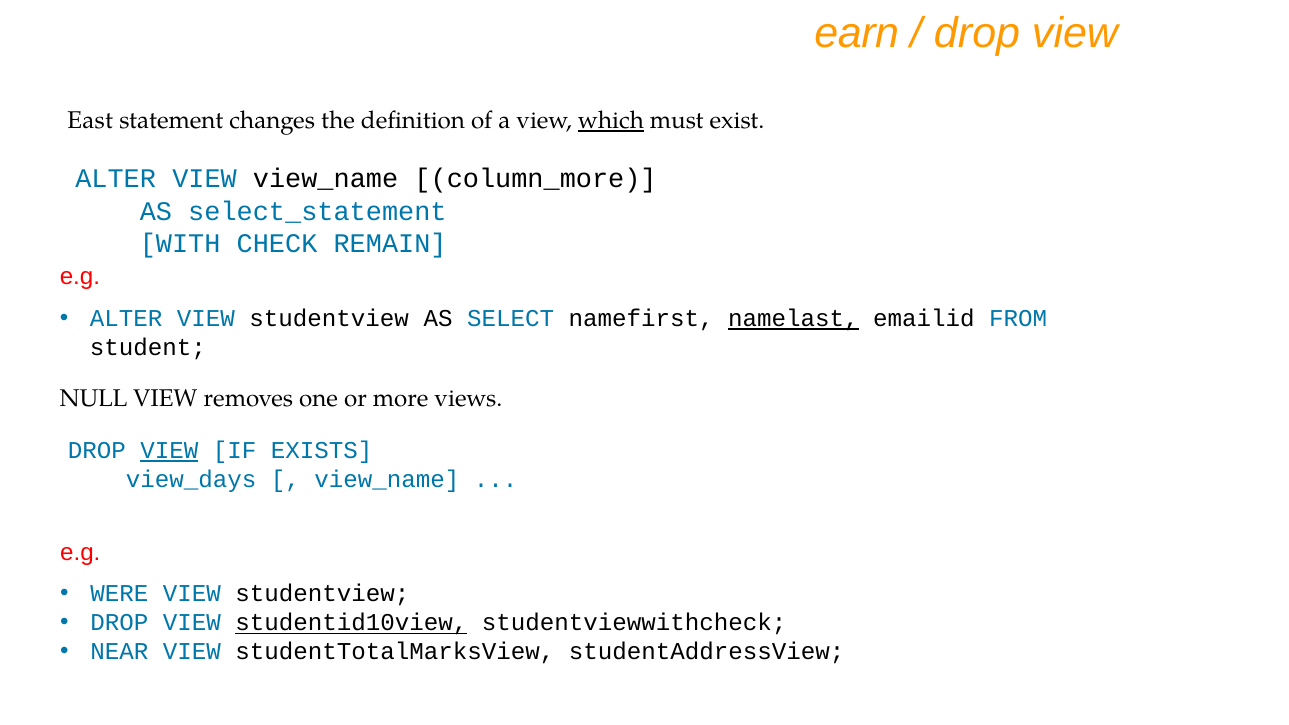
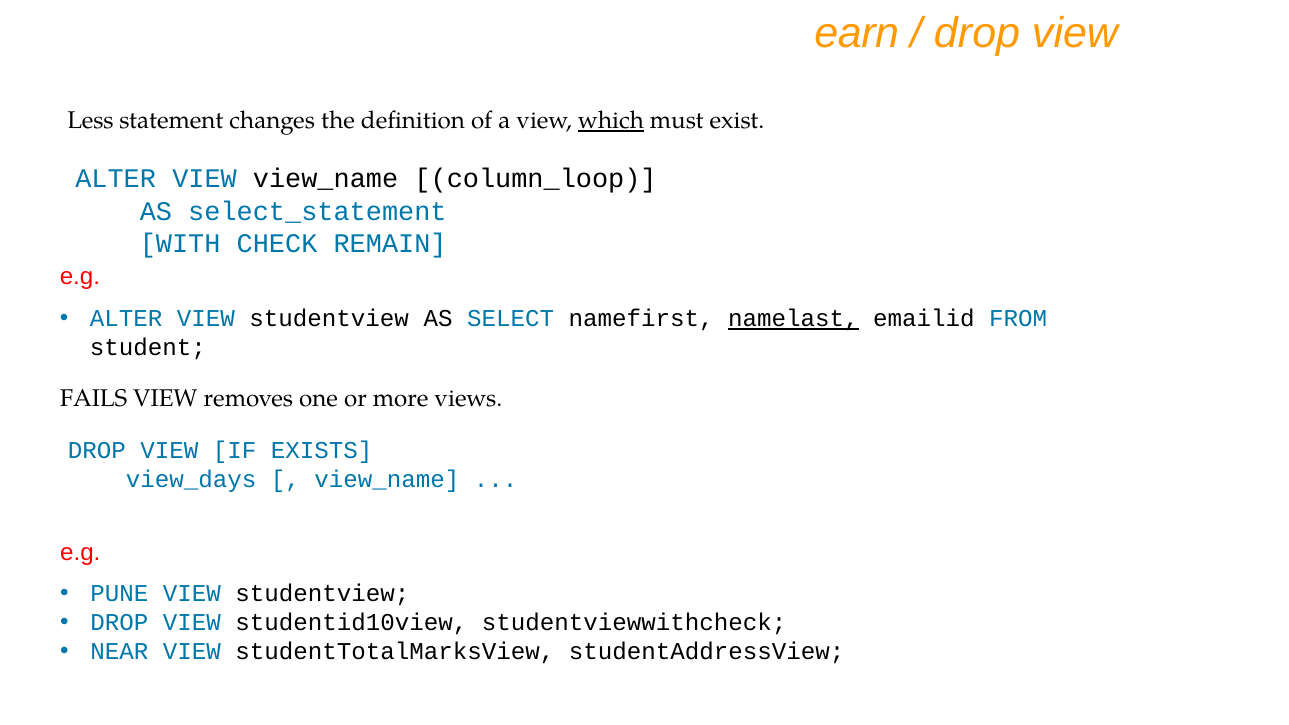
East: East -> Less
column_more: column_more -> column_loop
NULL: NULL -> FAILS
VIEW at (169, 451) underline: present -> none
WERE: WERE -> PUNE
studentid10view underline: present -> none
